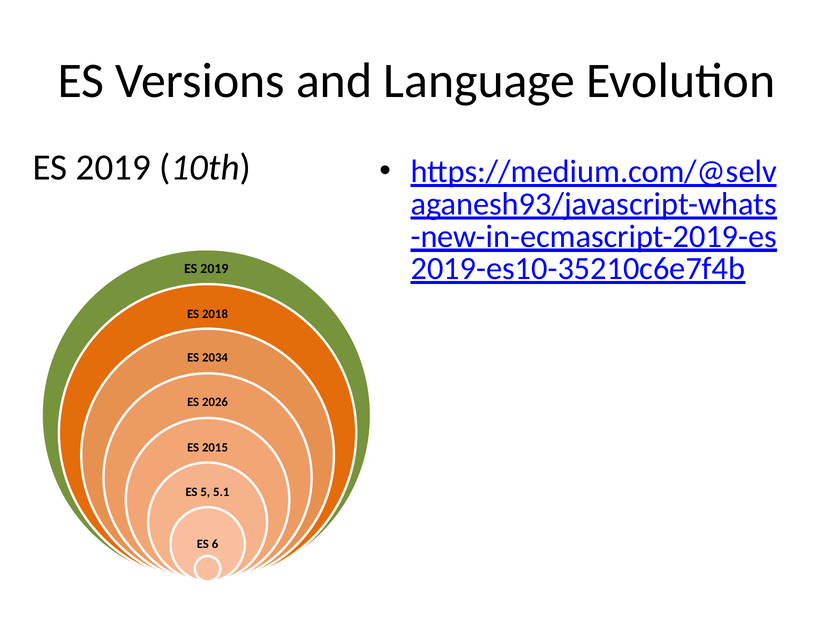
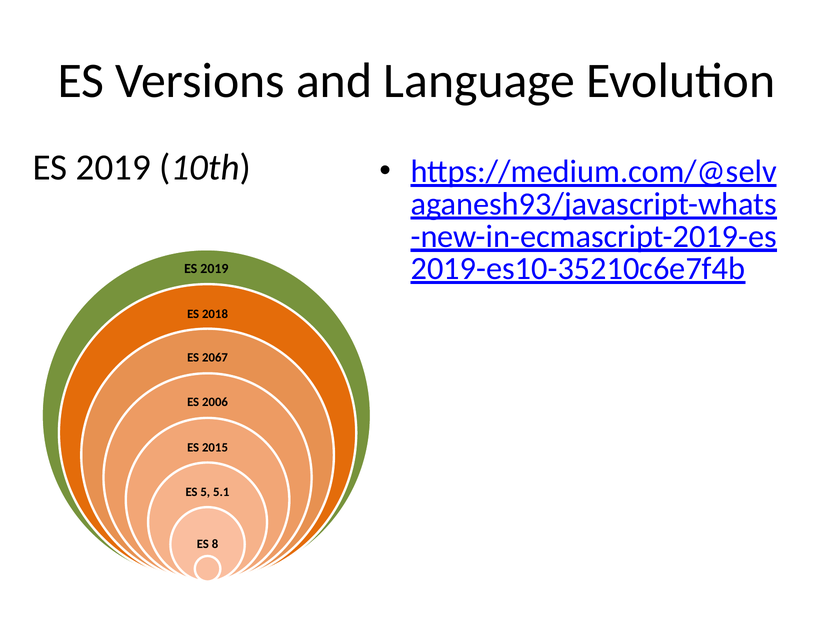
2034: 2034 -> 2067
2026: 2026 -> 2006
6: 6 -> 8
